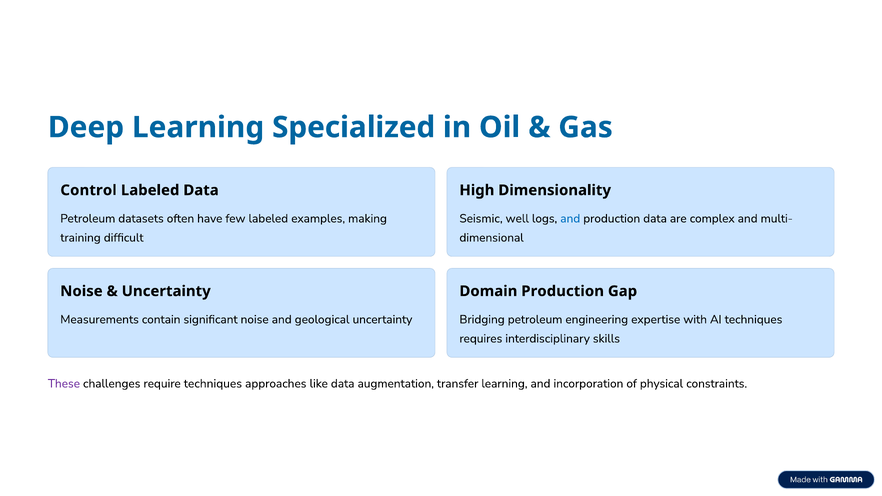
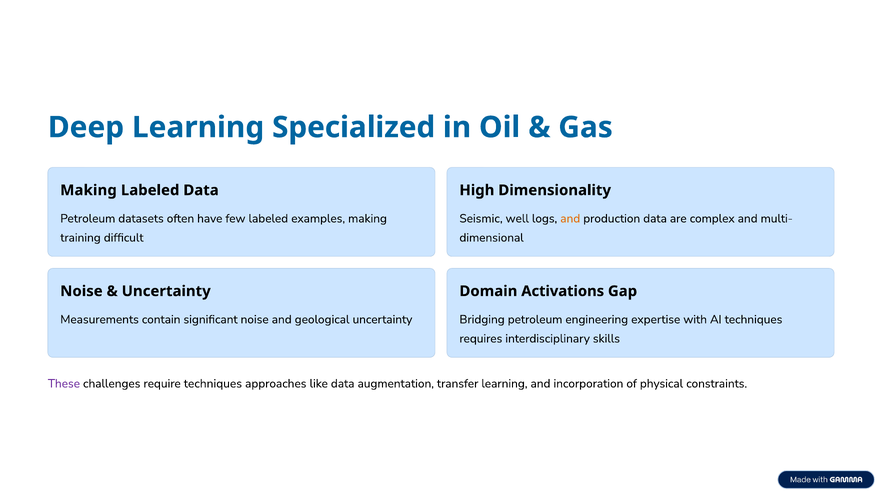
Control at (89, 190): Control -> Making
and at (570, 219) colour: blue -> orange
Domain Production: Production -> Activations
